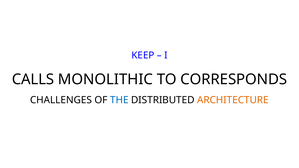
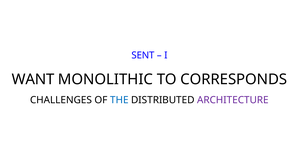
KEEP: KEEP -> SENT
CALLS: CALLS -> WANT
ARCHITECTURE colour: orange -> purple
